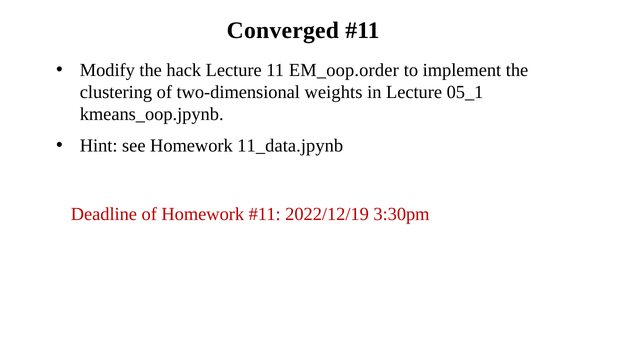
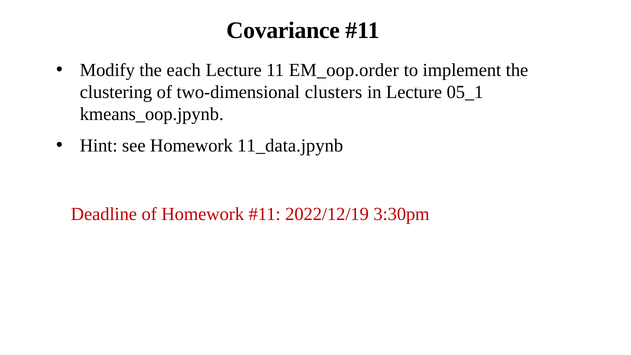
Converged: Converged -> Covariance
hack: hack -> each
weights: weights -> clusters
